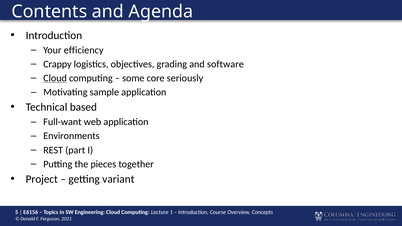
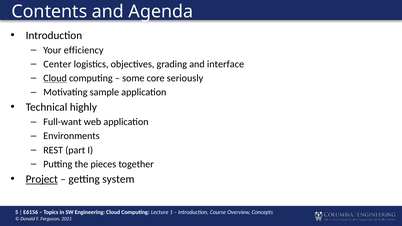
Crappy: Crappy -> Center
software: software -> interface
based: based -> highly
Project underline: none -> present
variant: variant -> system
